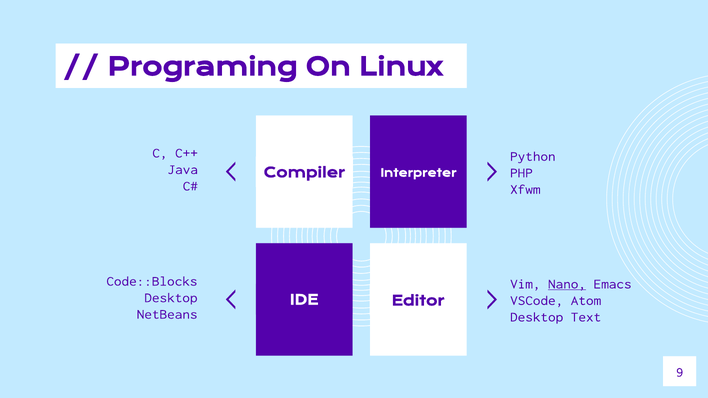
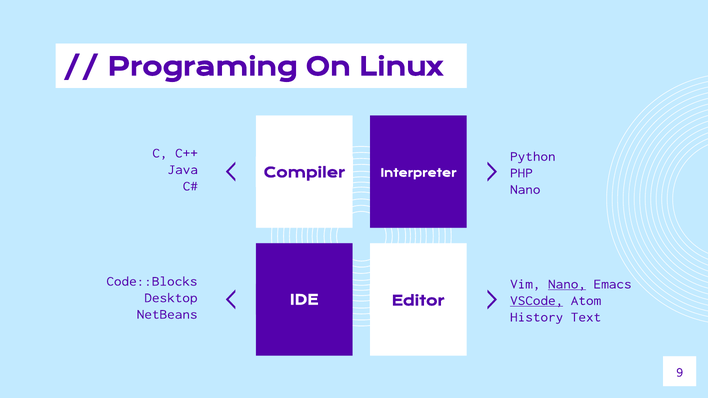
Xfwm at (525, 189): Xfwm -> Nano
VSCode underline: none -> present
Desktop at (537, 317): Desktop -> History
